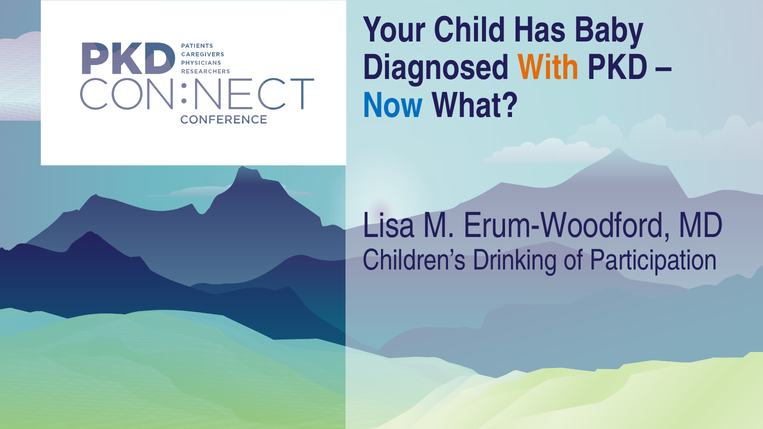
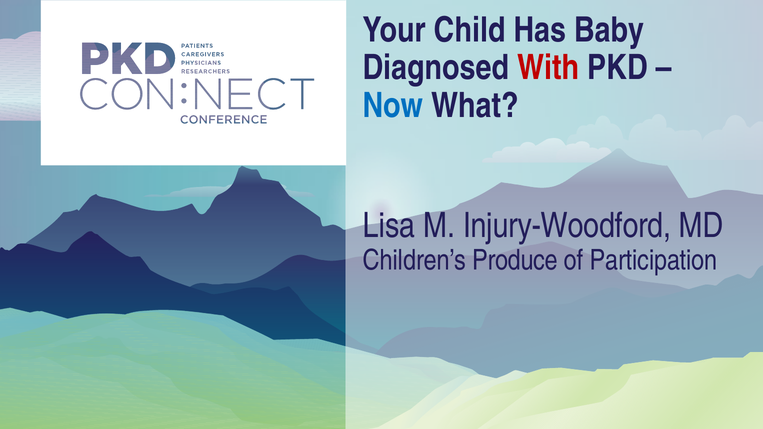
With colour: orange -> red
Erum-Woodford: Erum-Woodford -> Injury-Woodford
Drinking: Drinking -> Produce
